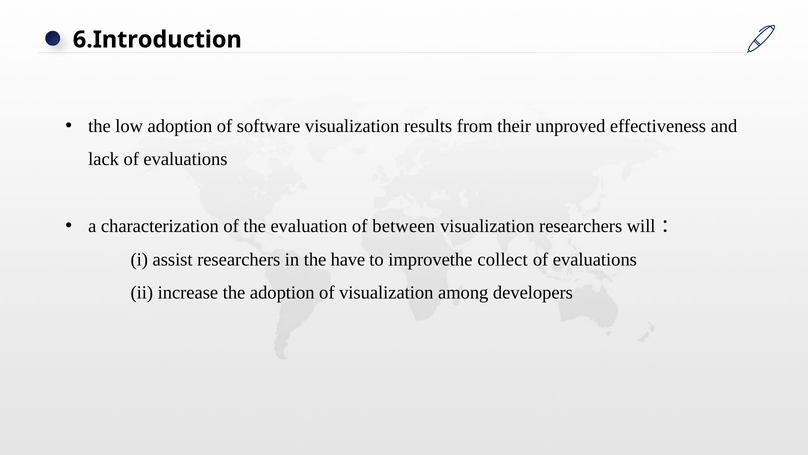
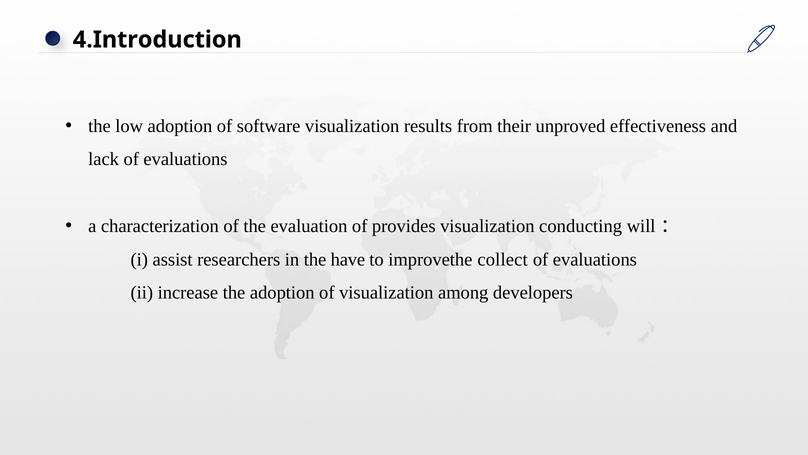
6.Introduction: 6.Introduction -> 4.Introduction
between: between -> provides
visualization researchers: researchers -> conducting
